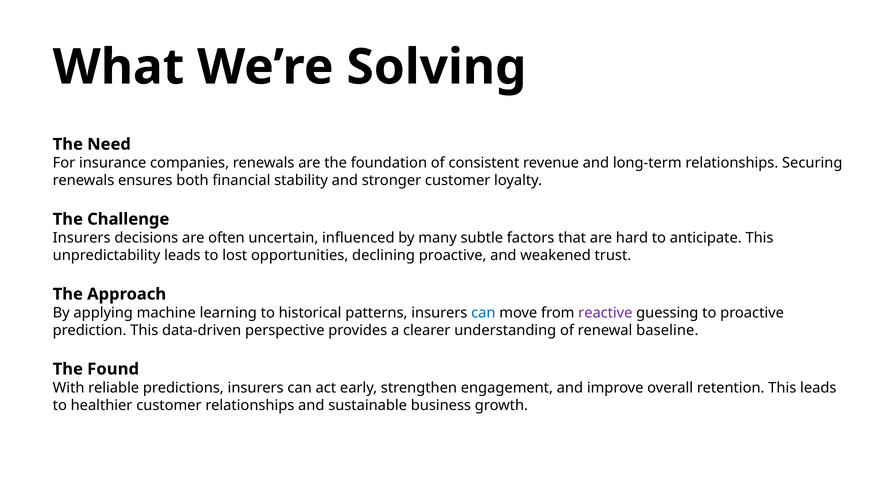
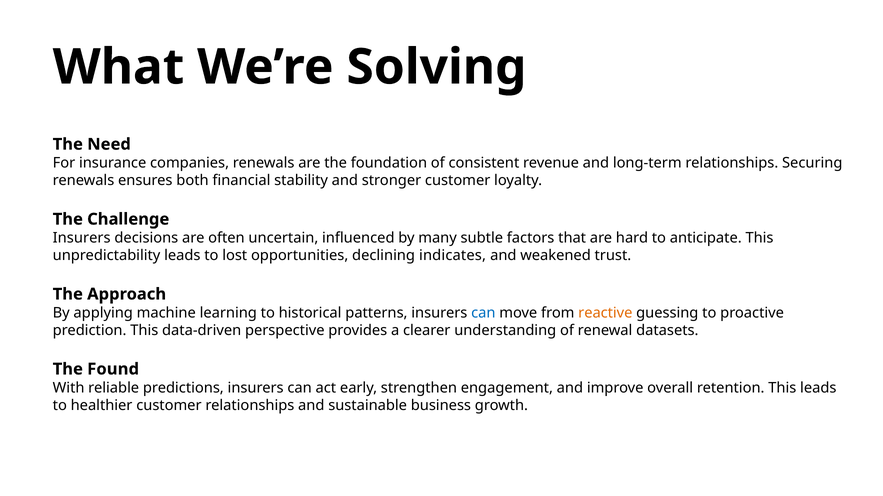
declining proactive: proactive -> indicates
reactive colour: purple -> orange
baseline: baseline -> datasets
